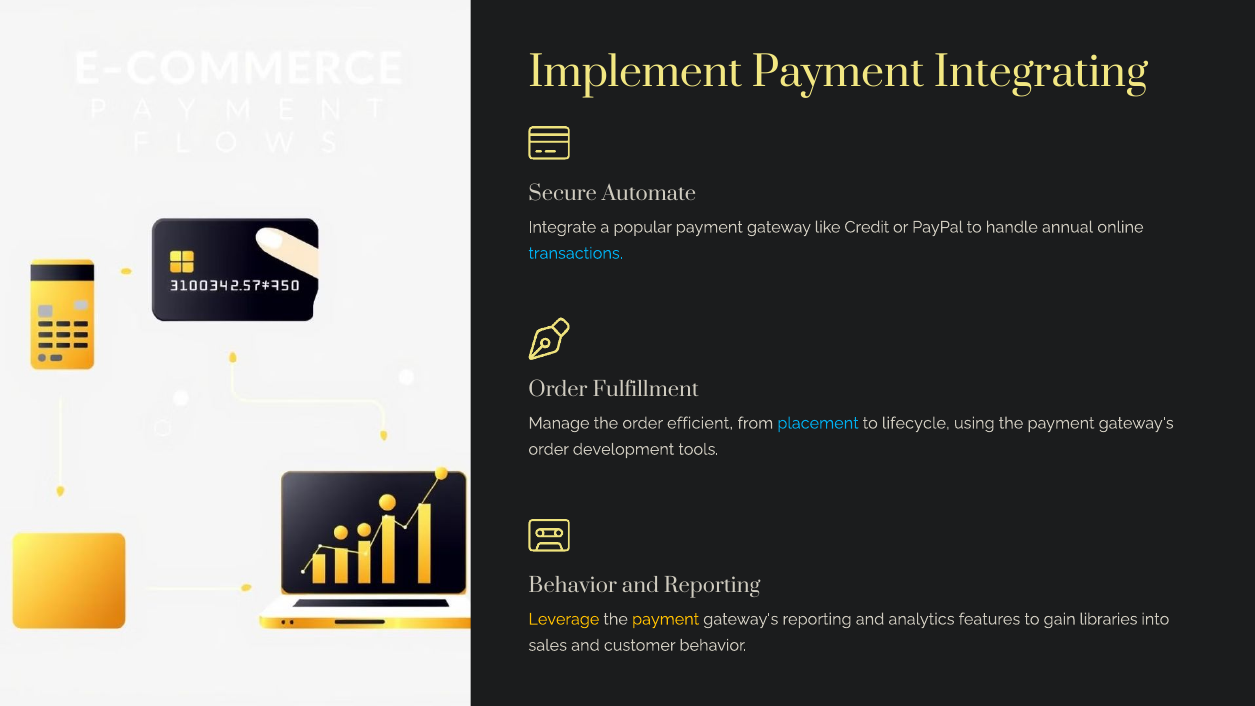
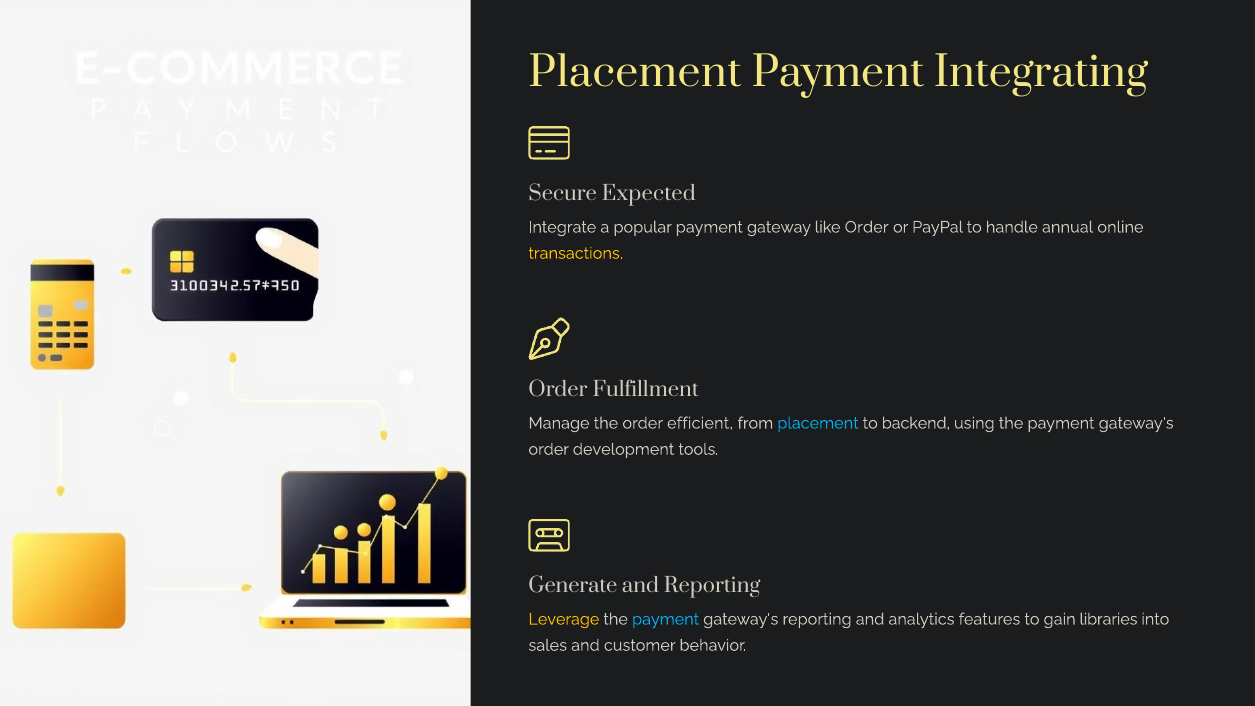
Implement at (635, 73): Implement -> Placement
Automate: Automate -> Expected
like Credit: Credit -> Order
transactions colour: light blue -> yellow
lifecycle: lifecycle -> backend
Behavior at (573, 585): Behavior -> Generate
payment at (666, 619) colour: yellow -> light blue
